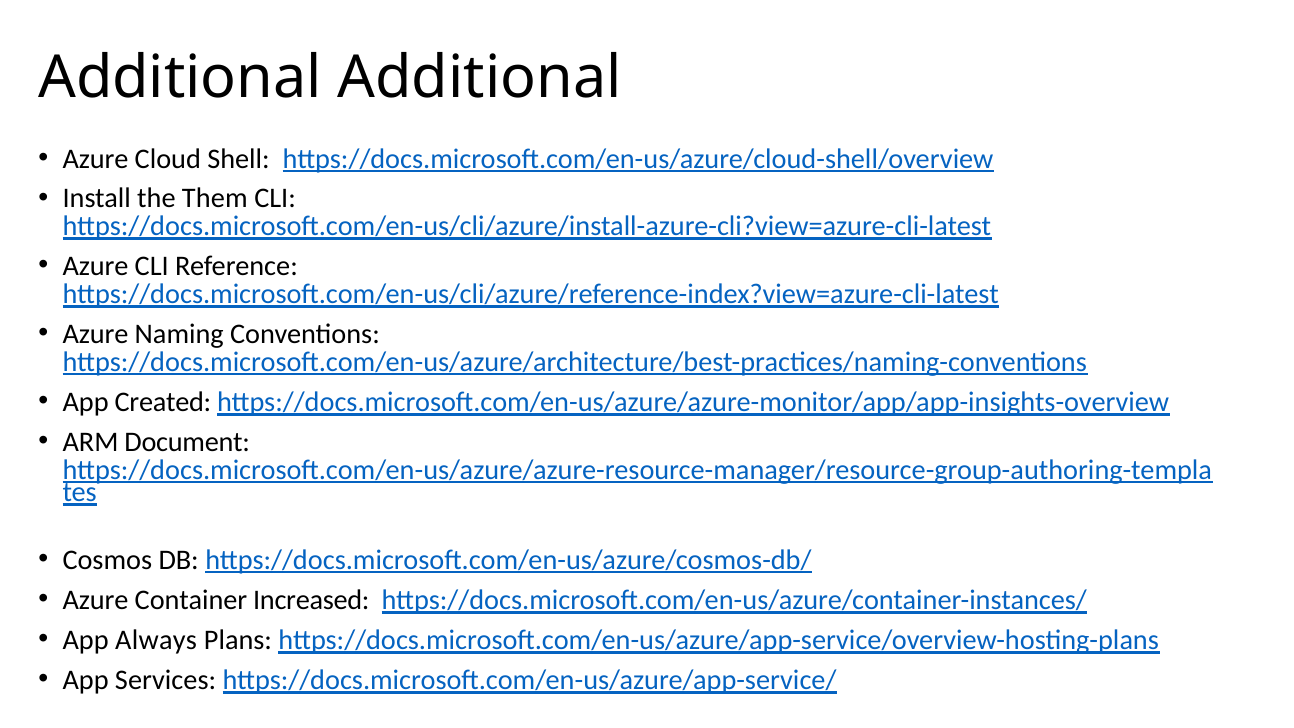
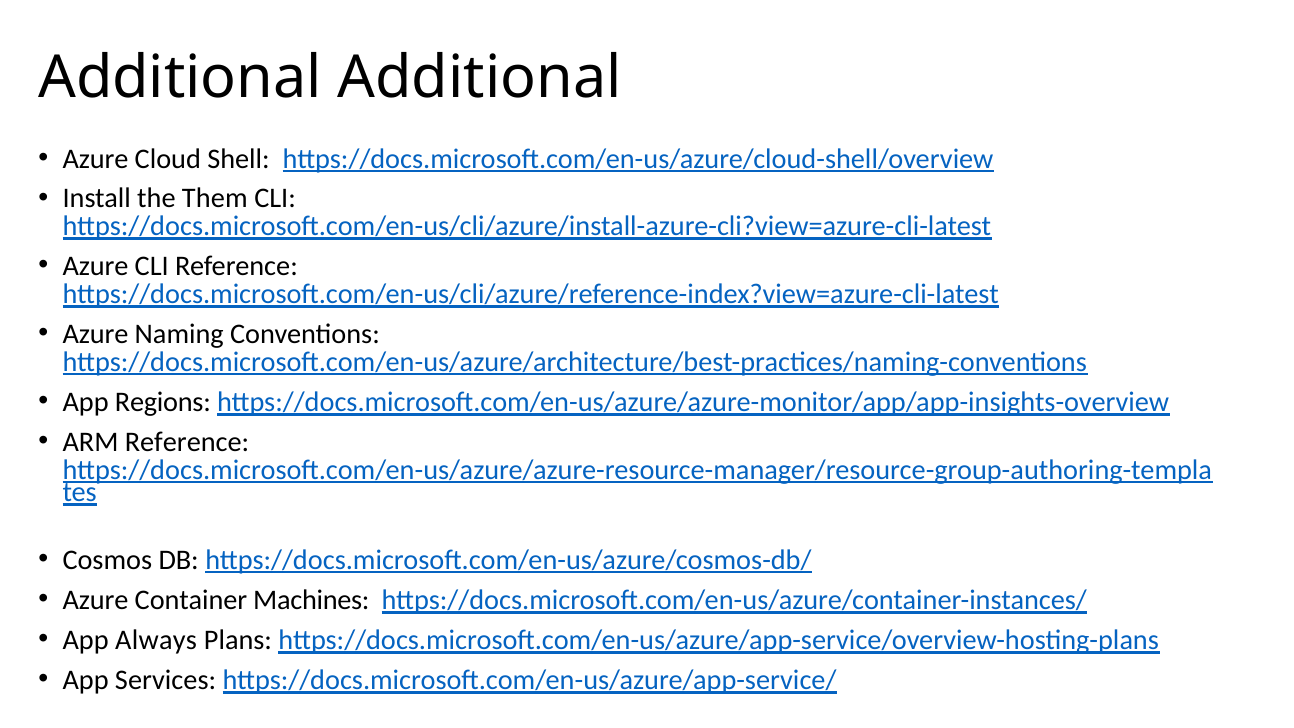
Created: Created -> Regions
ARM Document: Document -> Reference
Increased: Increased -> Machines
